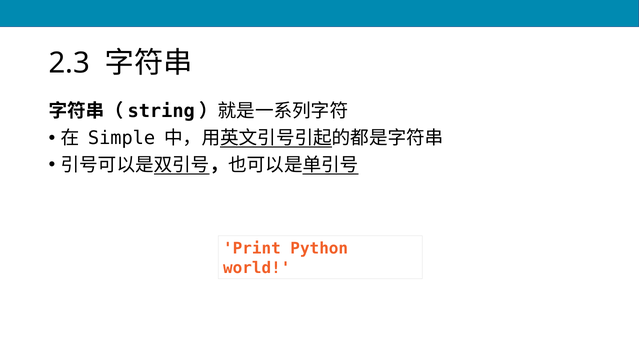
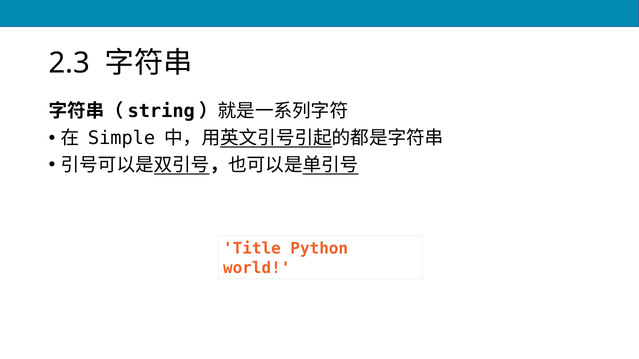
Print: Print -> Title
